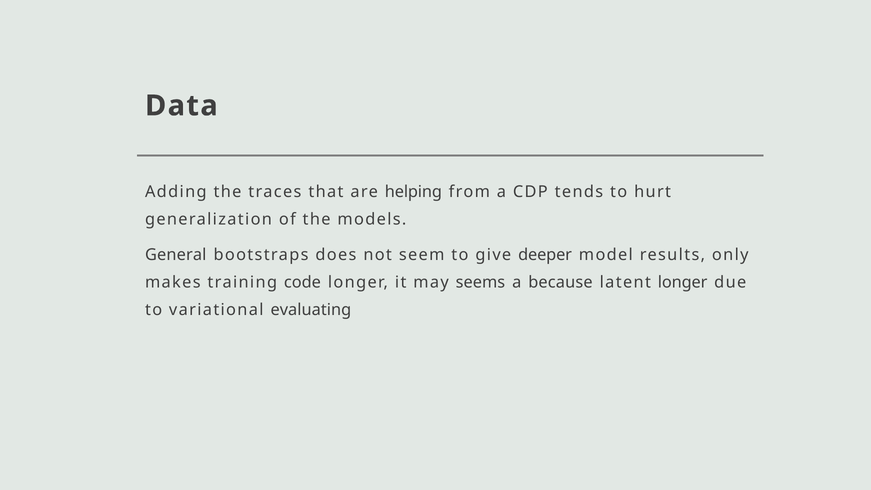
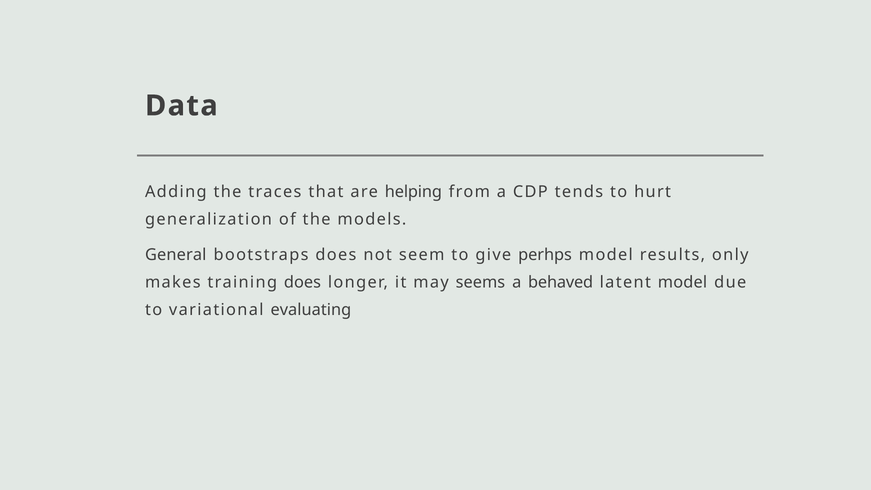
deeper: deeper -> perhps
training code: code -> does
because: because -> behaved
latent longer: longer -> model
